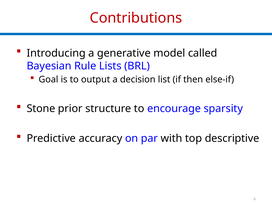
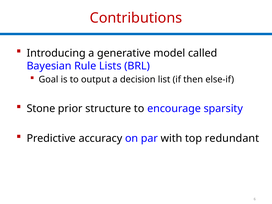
descriptive: descriptive -> redundant
